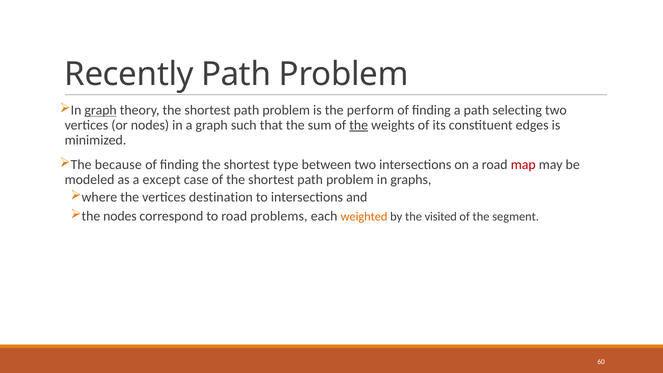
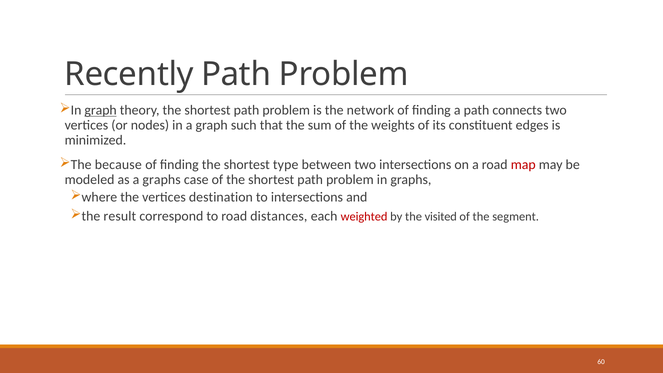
perform: perform -> network
selecting: selecting -> connects
the at (359, 125) underline: present -> none
a except: except -> graphs
the nodes: nodes -> result
problems: problems -> distances
weighted colour: orange -> red
